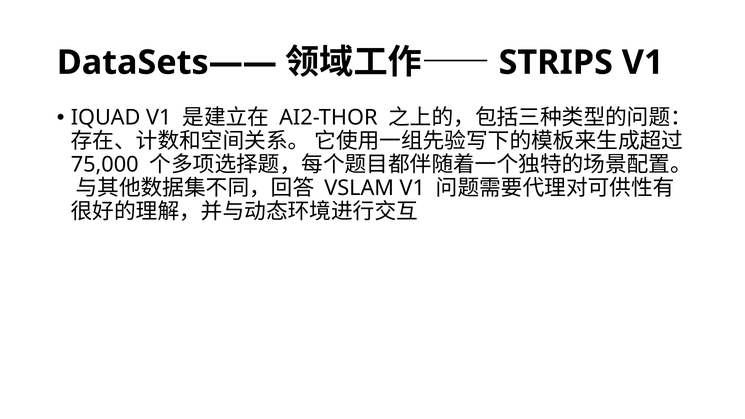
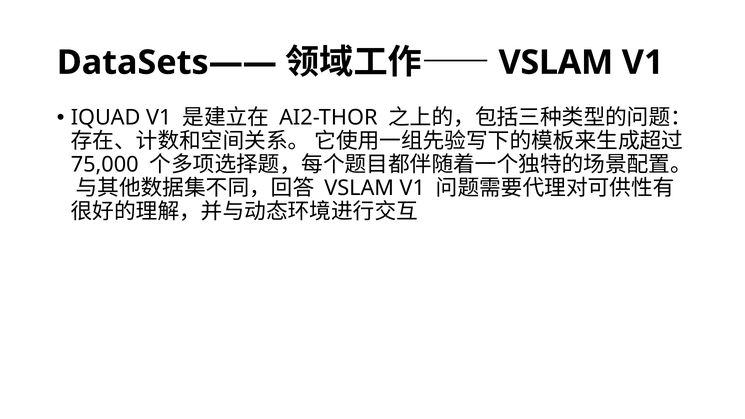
STRIPS at (556, 63): STRIPS -> VSLAM
